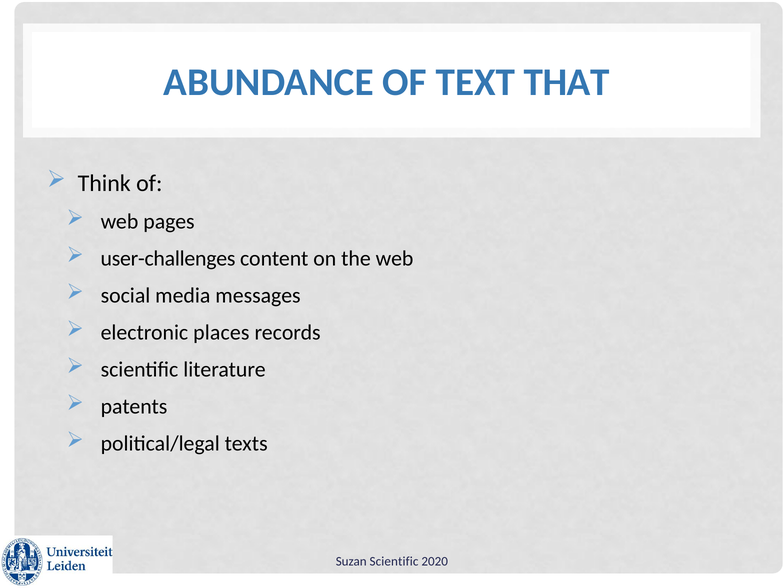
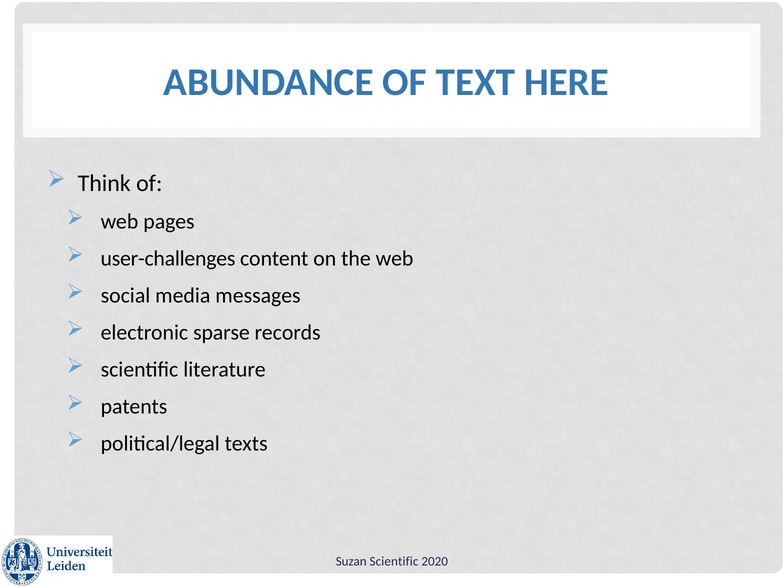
THAT: THAT -> HERE
places: places -> sparse
